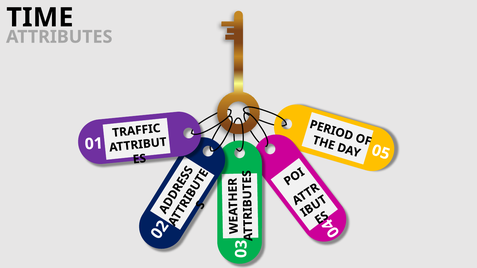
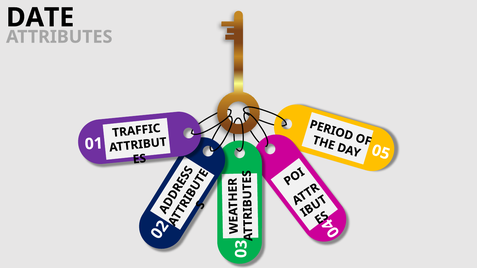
TIME: TIME -> DATE
